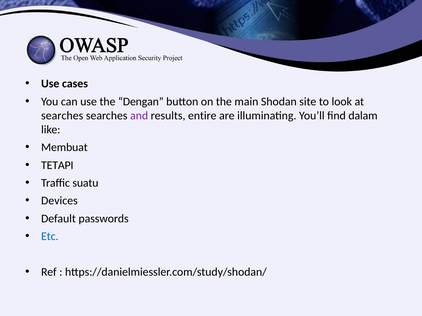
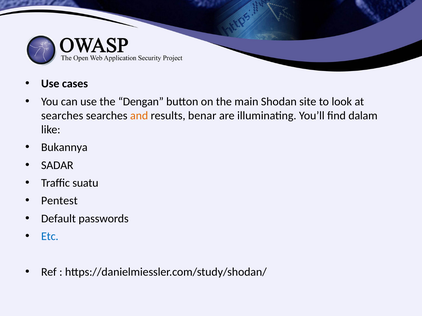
and colour: purple -> orange
entire: entire -> benar
Membuat: Membuat -> Bukannya
TETAPI: TETAPI -> SADAR
Devices: Devices -> Pentest
